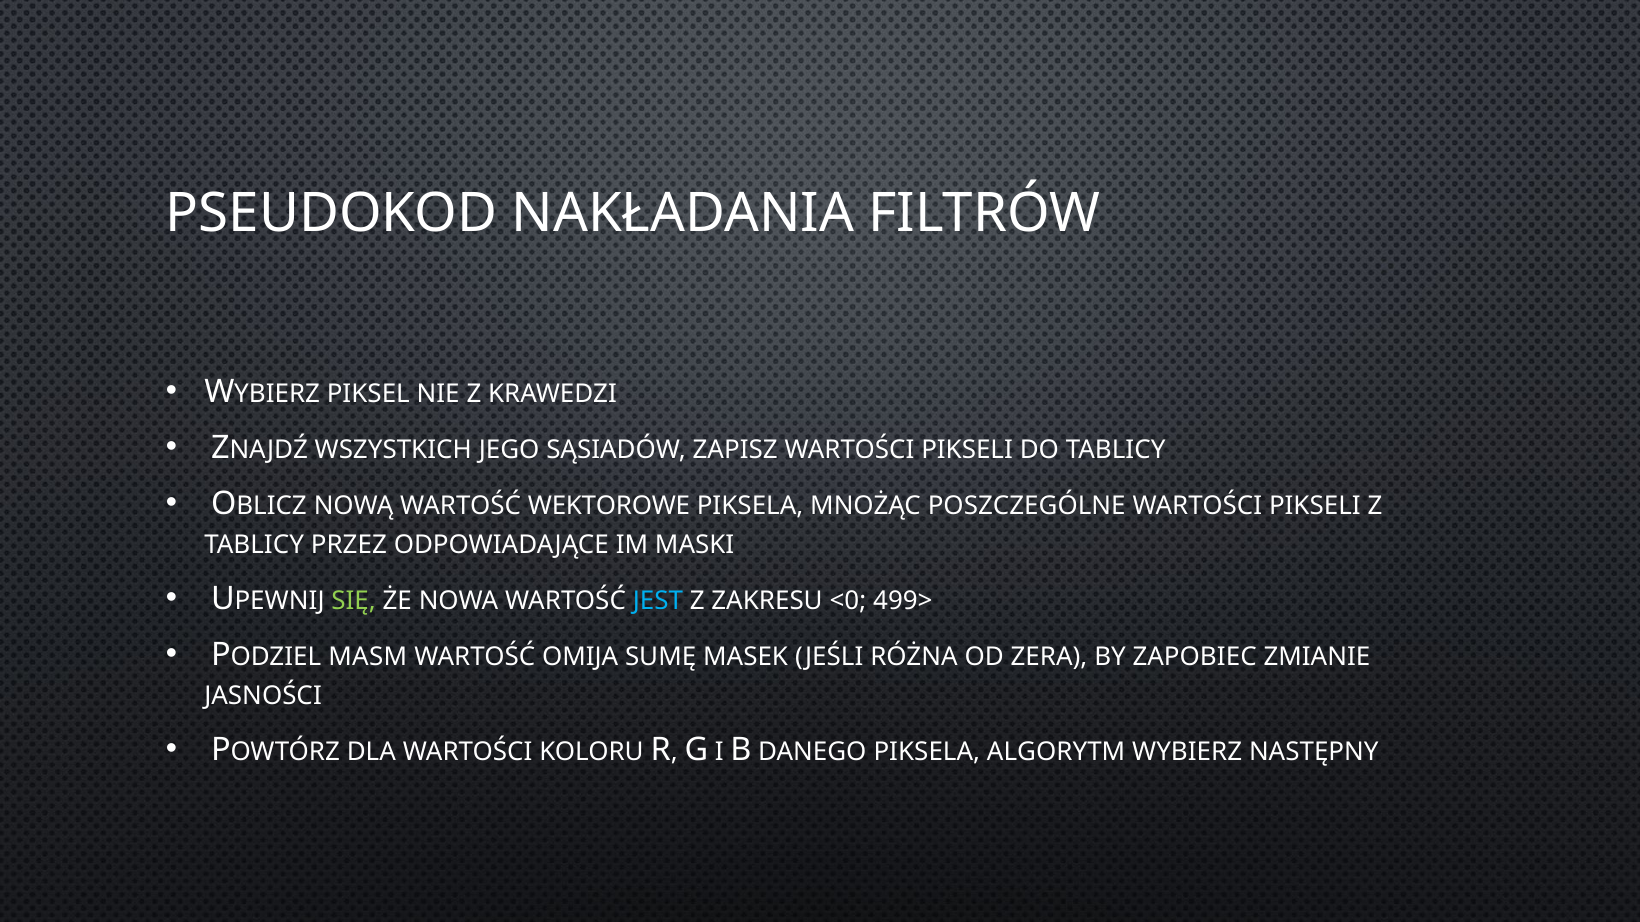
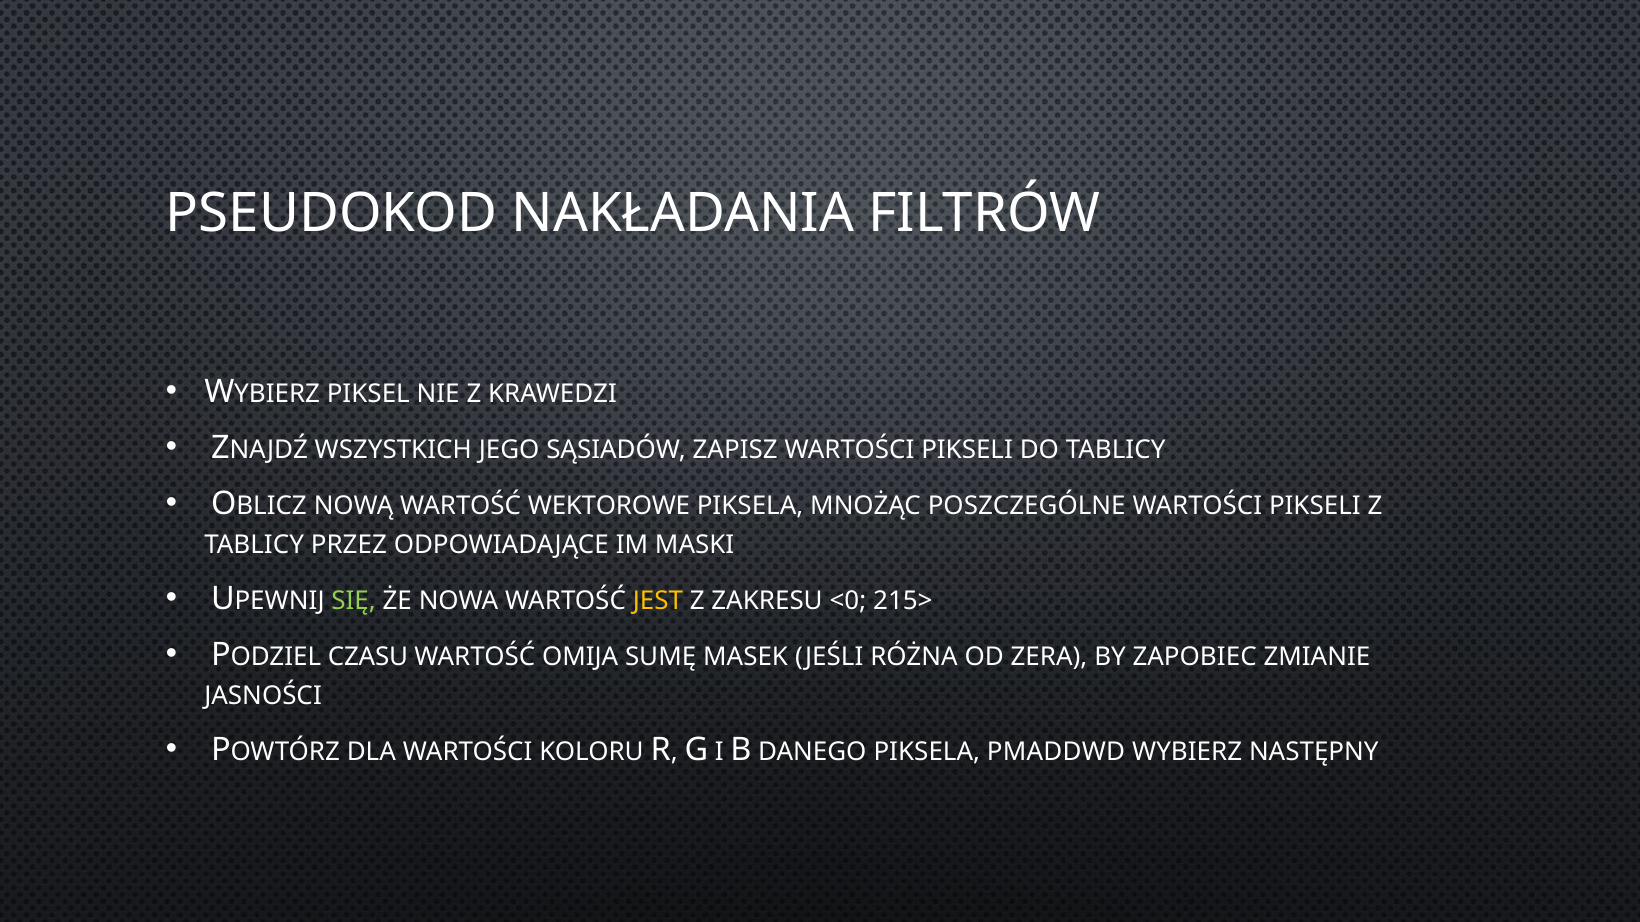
JEST colour: light blue -> yellow
499>: 499> -> 215>
MASM: MASM -> CZASU
ALGORYTM: ALGORYTM -> PMADDWD
